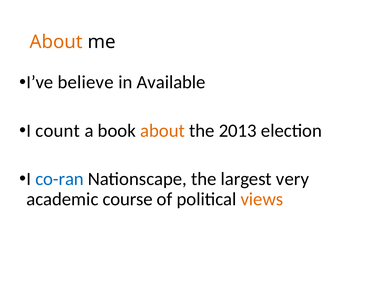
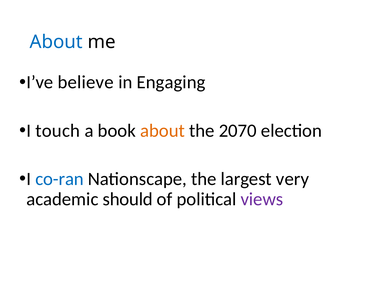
About at (56, 42) colour: orange -> blue
Available: Available -> Engaging
count: count -> touch
2013: 2013 -> 2070
course: course -> should
views colour: orange -> purple
